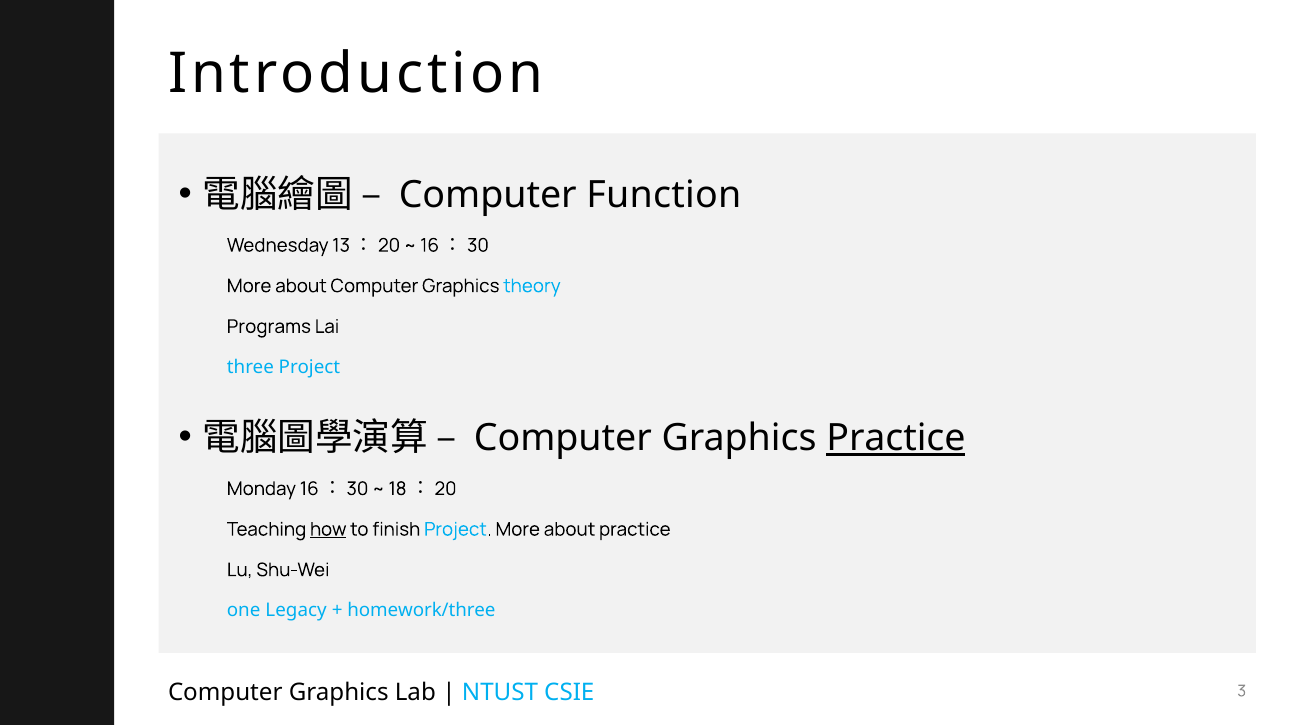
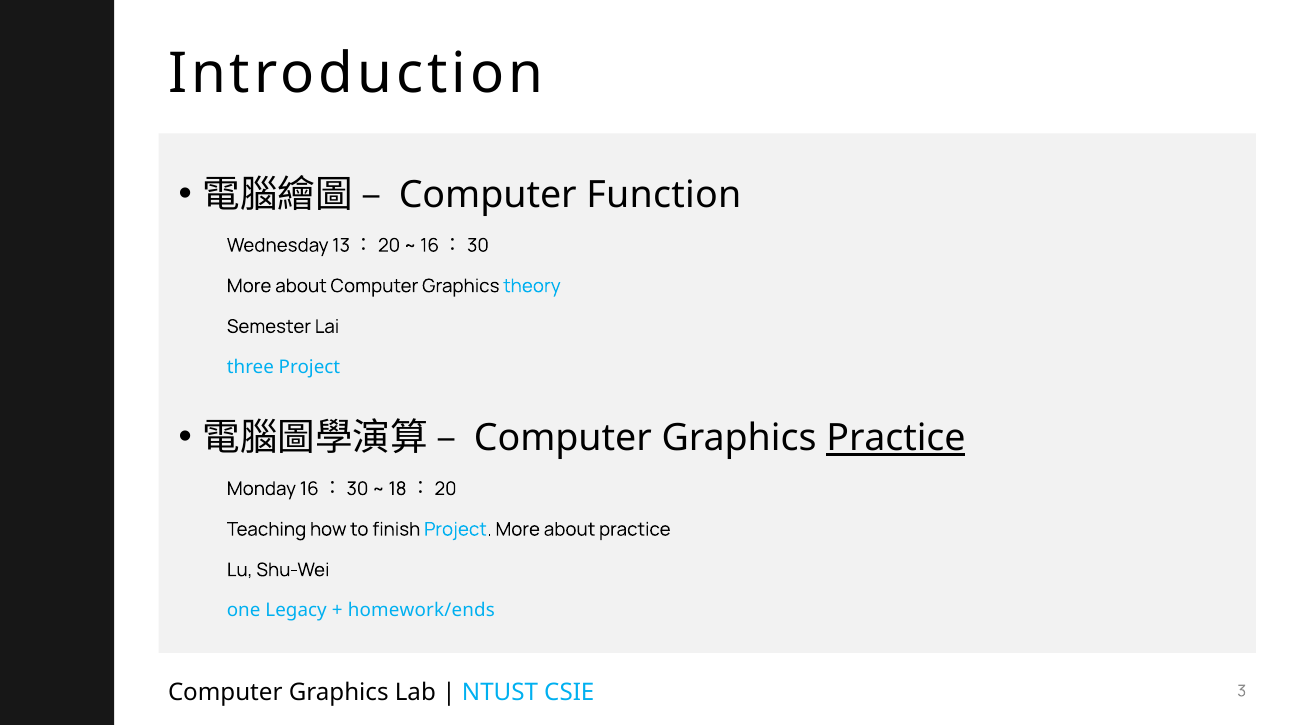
Programs: Programs -> Semester
how underline: present -> none
homework/three: homework/three -> homework/ends
